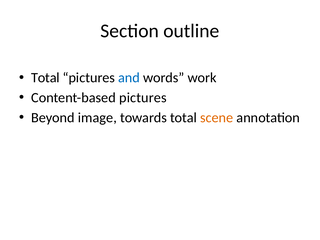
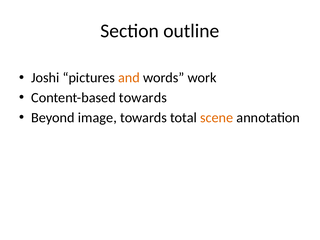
Total at (45, 78): Total -> Joshi
and colour: blue -> orange
Content-based pictures: pictures -> towards
